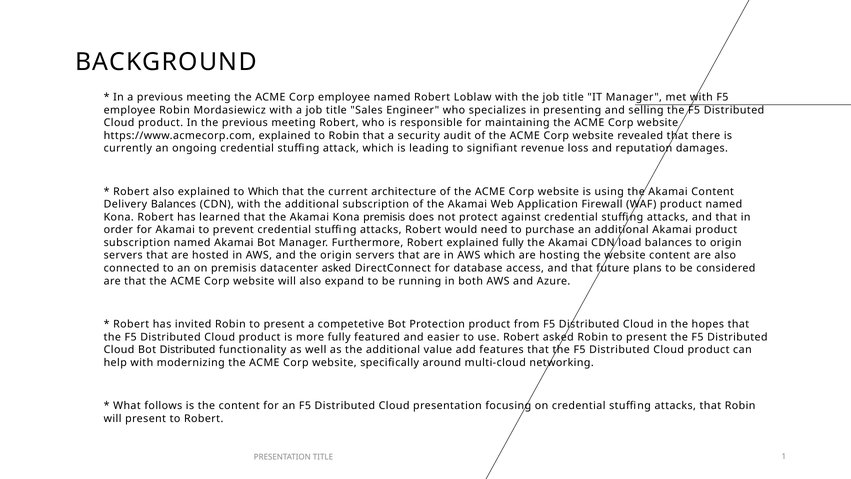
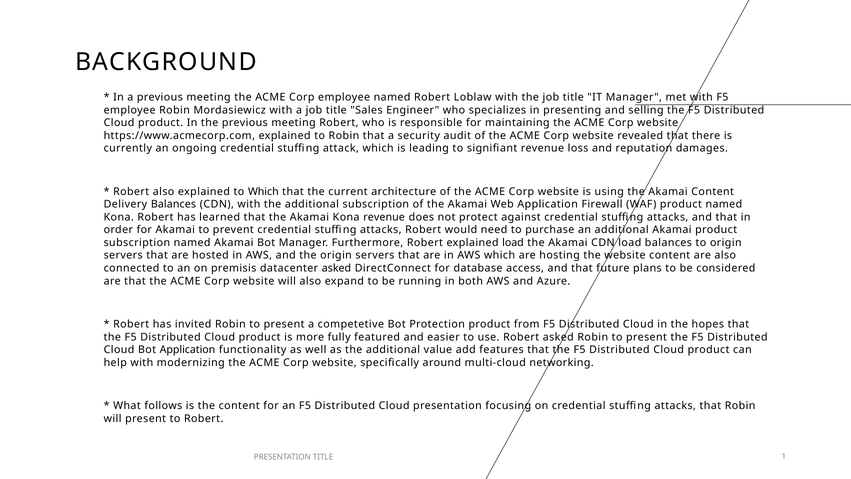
Kona premisis: premisis -> revenue
explained fully: fully -> load
Bot Distributed: Distributed -> Application
